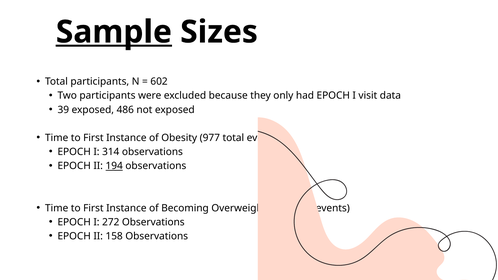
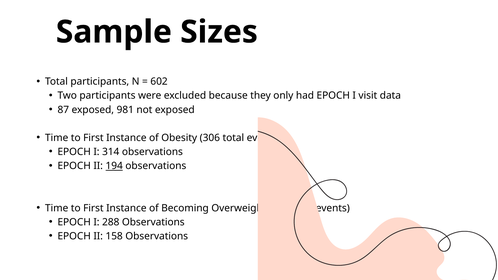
Sample underline: present -> none
39: 39 -> 87
486: 486 -> 981
977: 977 -> 306
272: 272 -> 288
